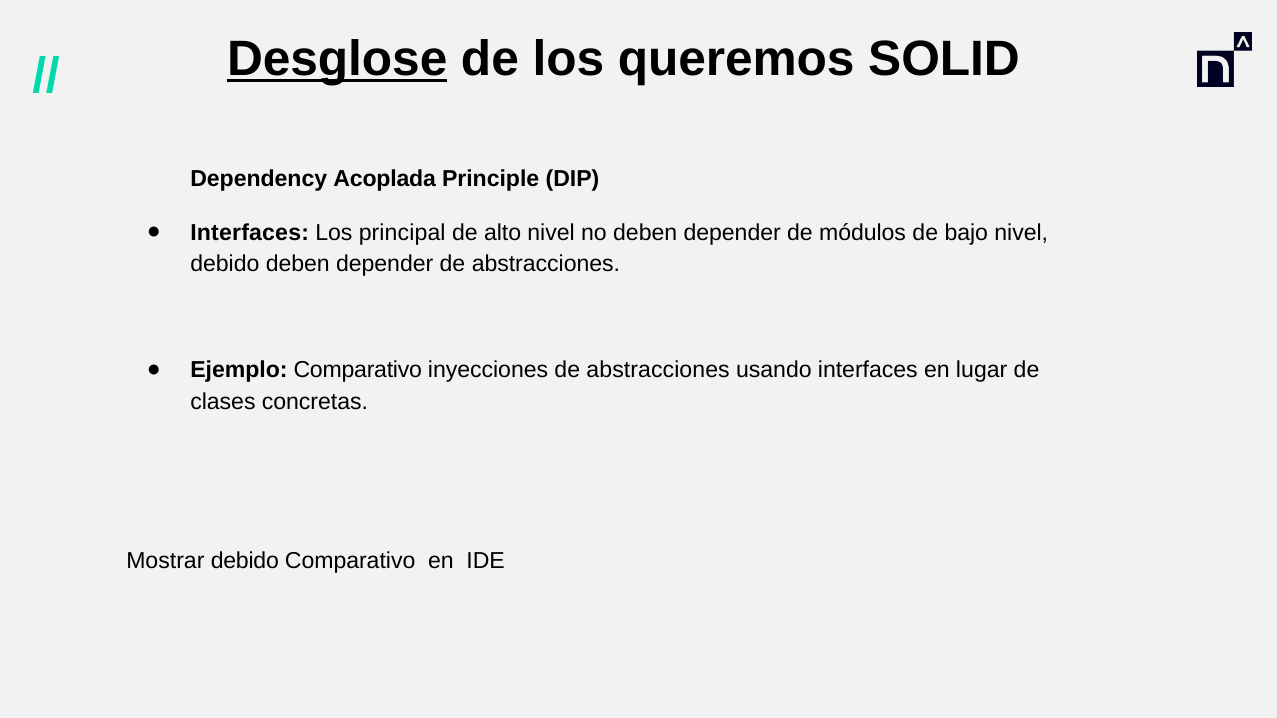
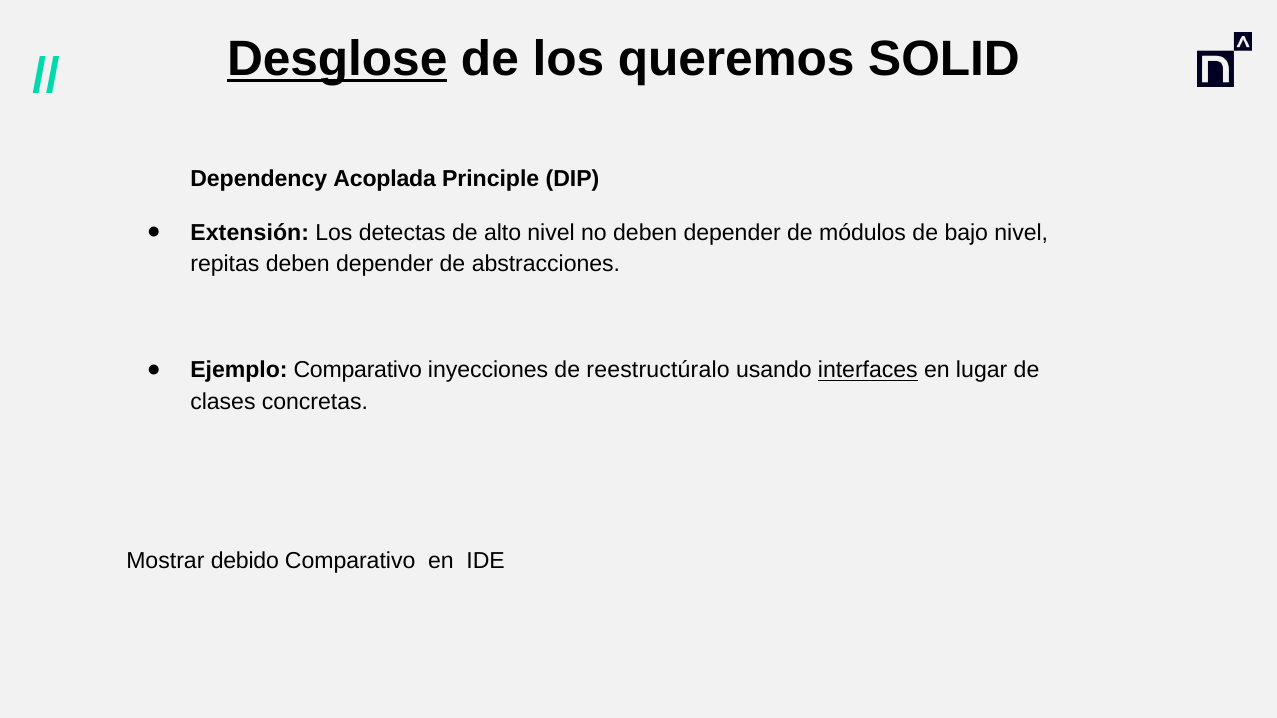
Interfaces at (250, 233): Interfaces -> Extensión
principal: principal -> detectas
debido at (225, 264): debido -> repitas
inyecciones de abstracciones: abstracciones -> reestructúralo
interfaces at (868, 371) underline: none -> present
